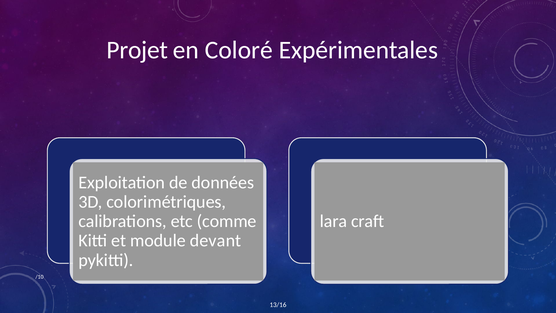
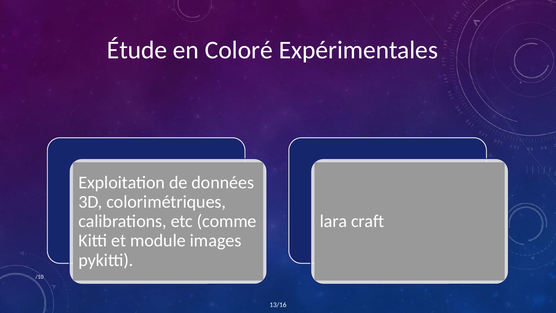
Projet: Projet -> Étude
devant: devant -> images
